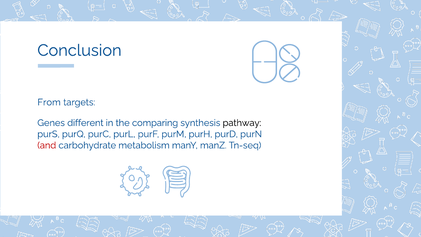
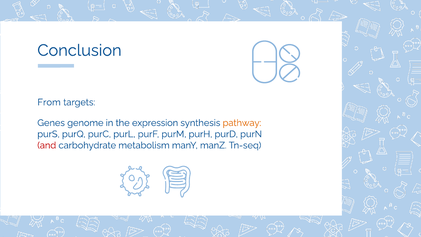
different: different -> genome
comparing: comparing -> expression
pathway colour: black -> orange
